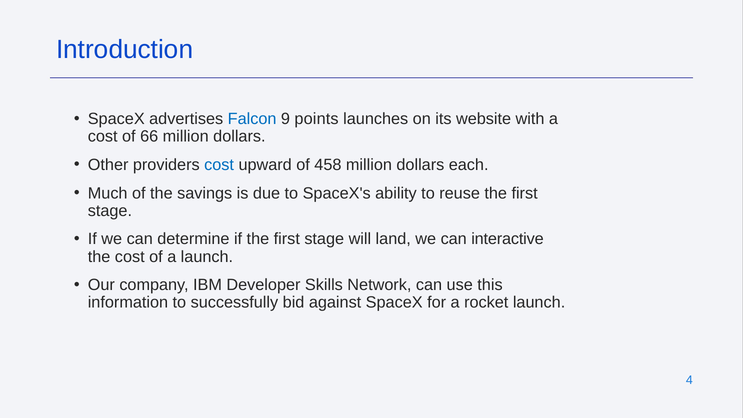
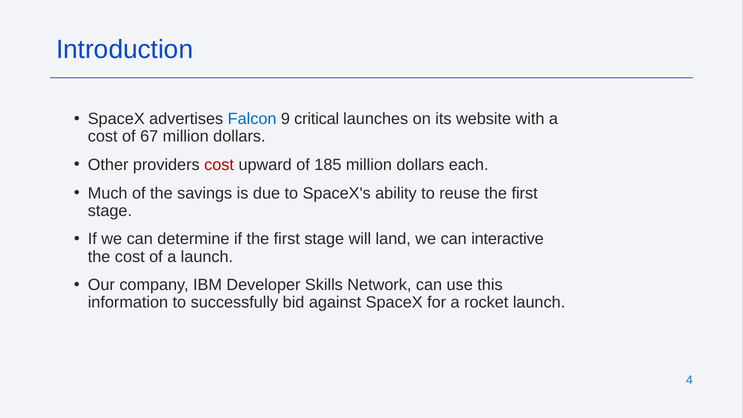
points: points -> critical
66: 66 -> 67
cost at (219, 165) colour: blue -> red
458: 458 -> 185
